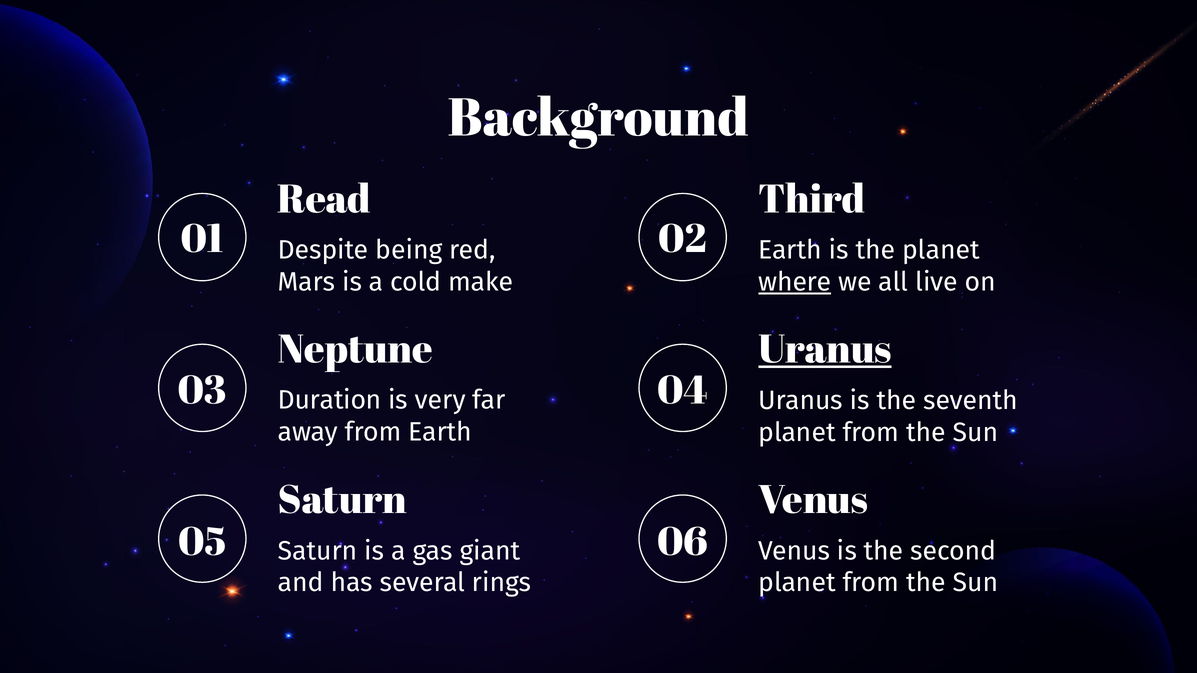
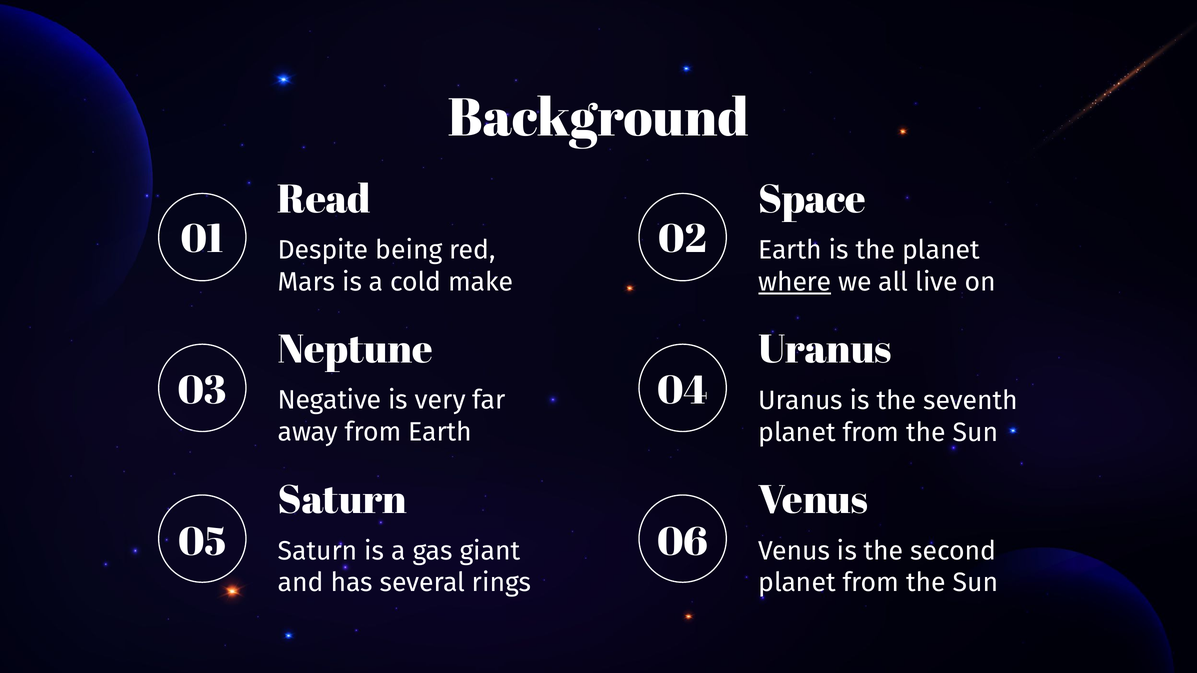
Third: Third -> Space
Uranus at (825, 350) underline: present -> none
Duration: Duration -> Negative
